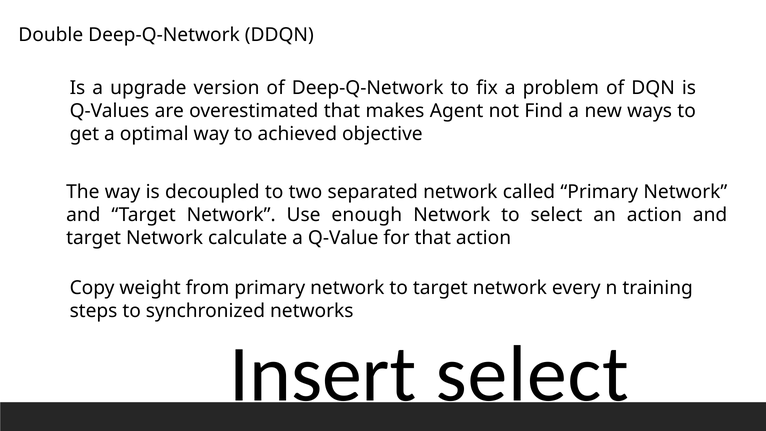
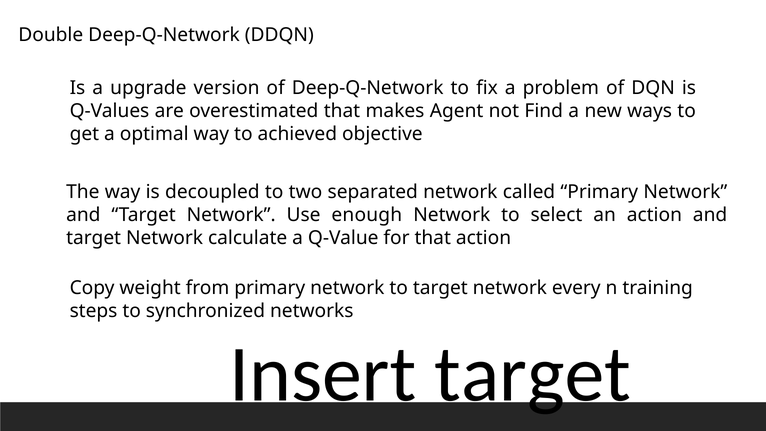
Insert select: select -> target
